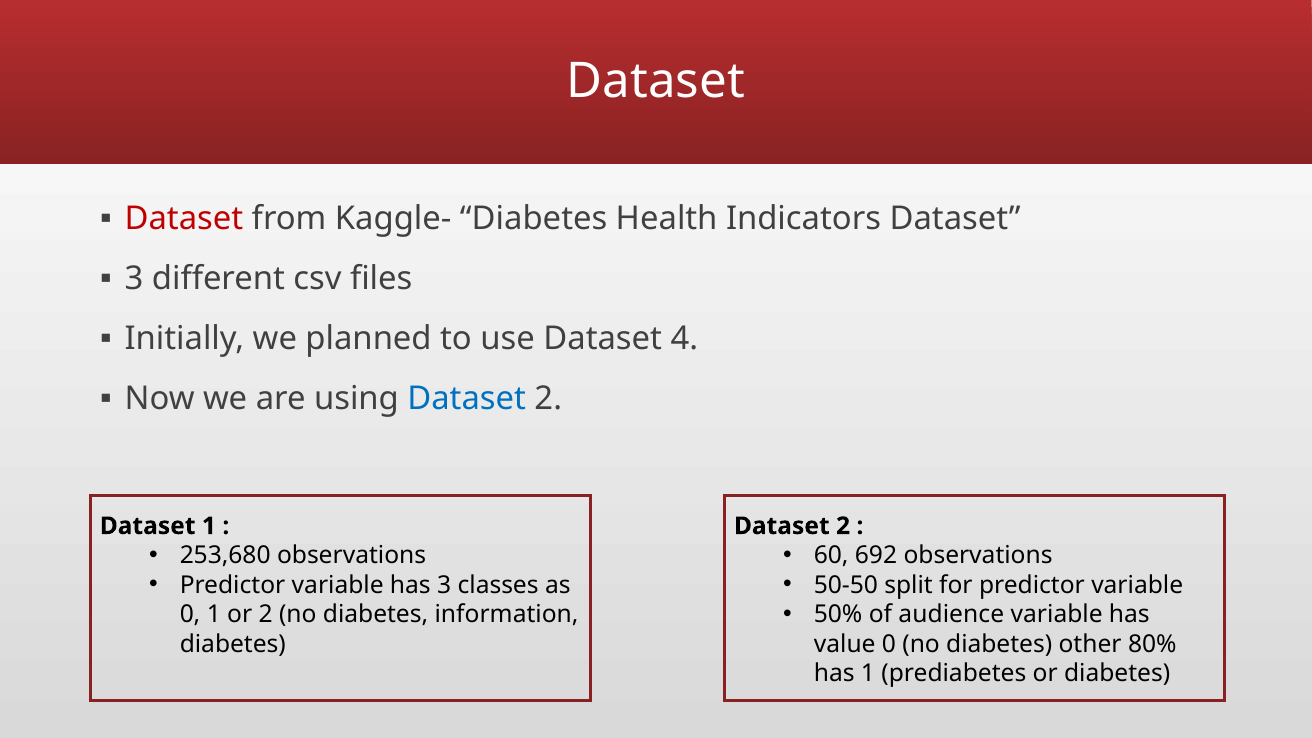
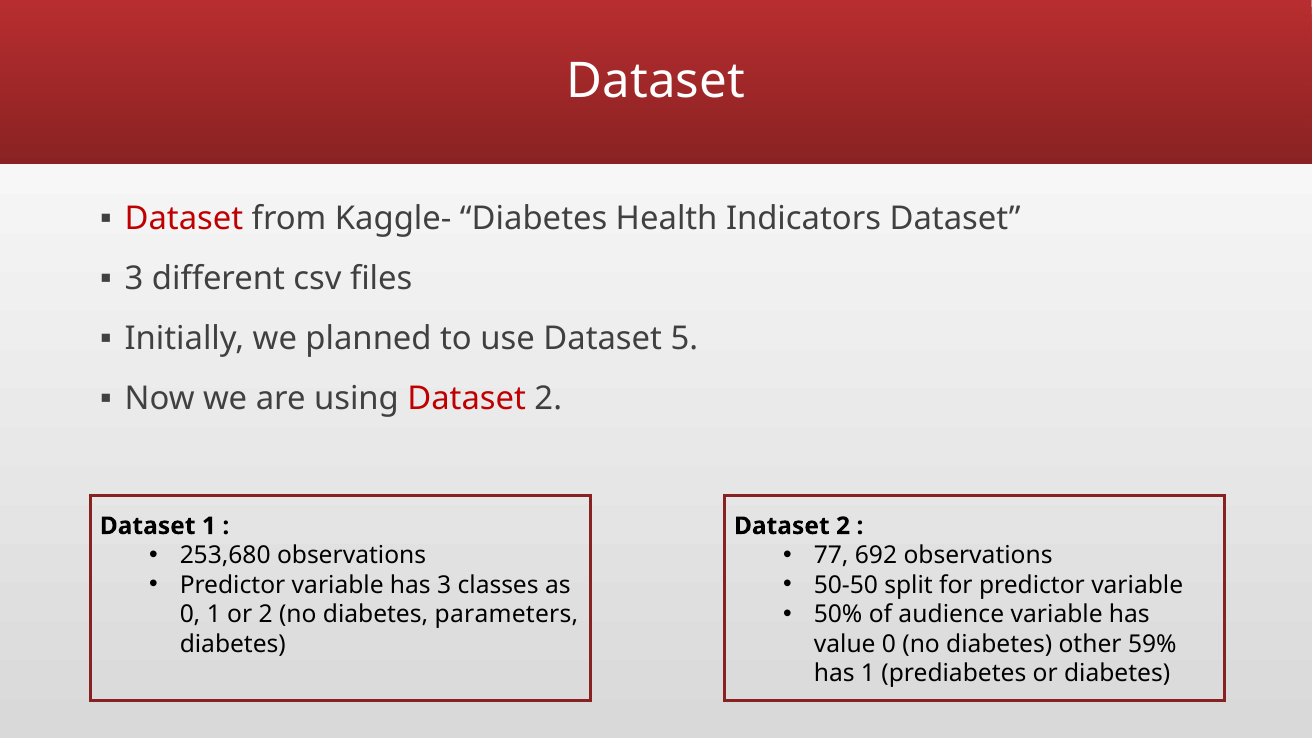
4: 4 -> 5
Dataset at (467, 399) colour: blue -> red
60: 60 -> 77
information: information -> parameters
80%: 80% -> 59%
